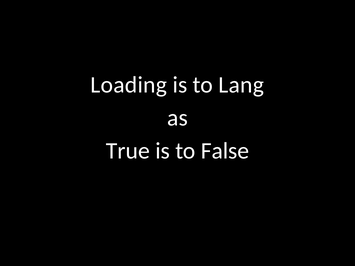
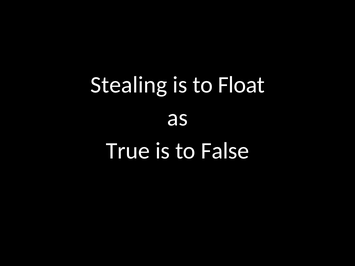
Loading: Loading -> Stealing
Lang: Lang -> Float
